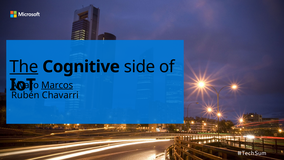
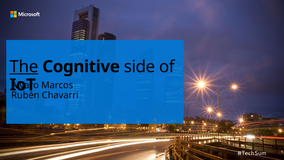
Marcos underline: present -> none
